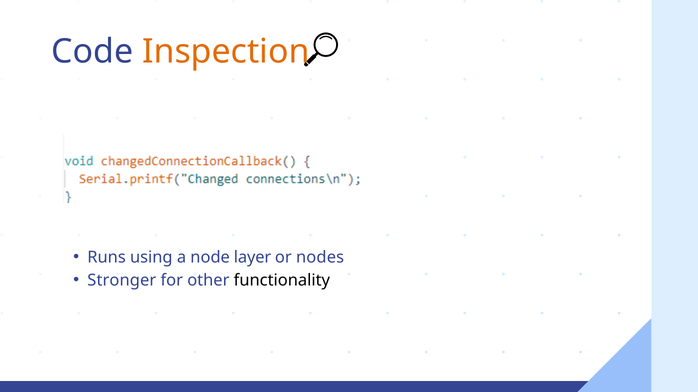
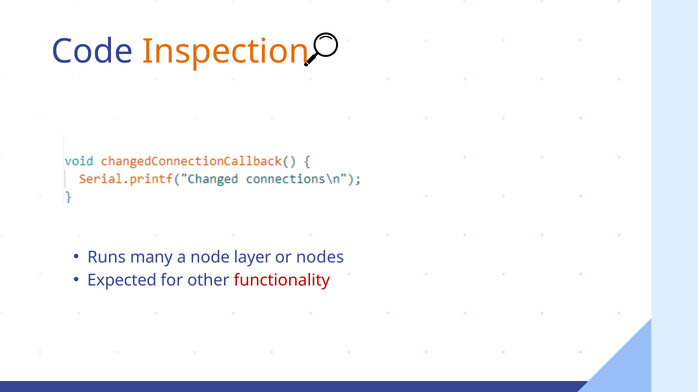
using: using -> many
Stronger: Stronger -> Expected
functionality colour: black -> red
